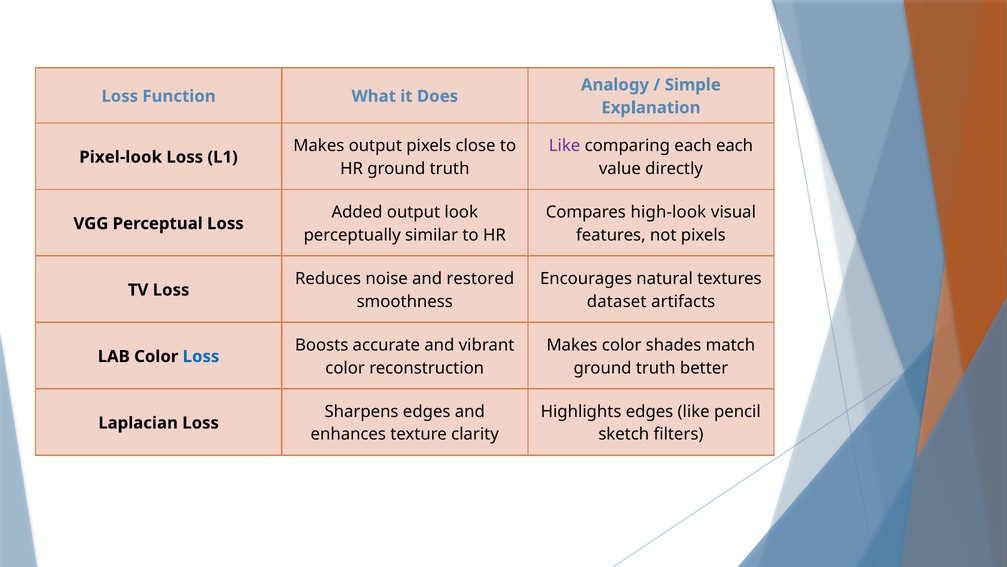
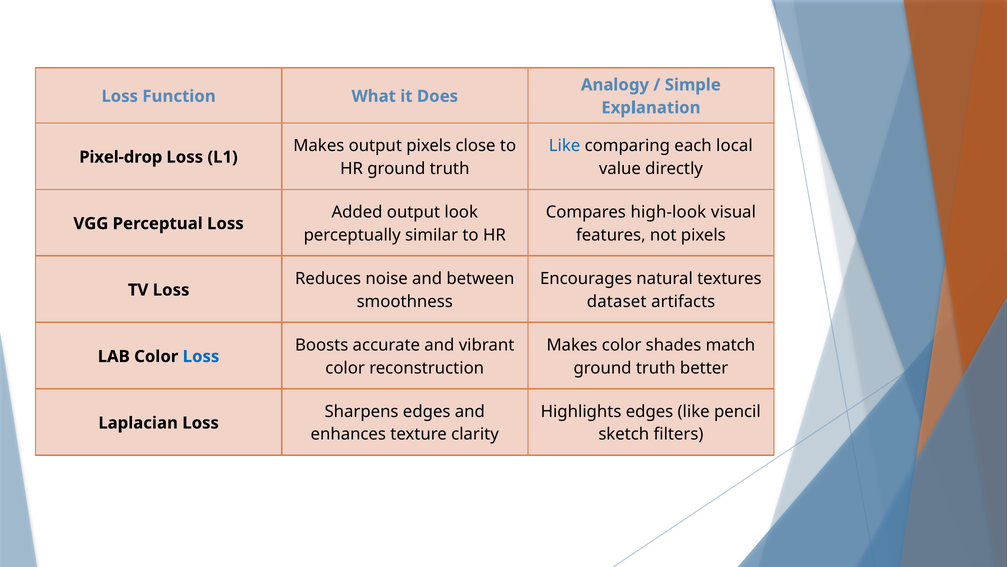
Like at (565, 146) colour: purple -> blue
each each: each -> local
Pixel-look: Pixel-look -> Pixel-drop
restored: restored -> between
